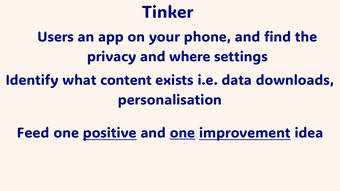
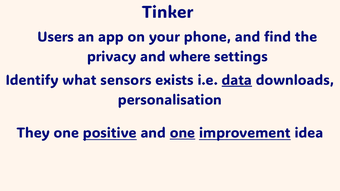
content: content -> sensors
data underline: none -> present
Feed: Feed -> They
